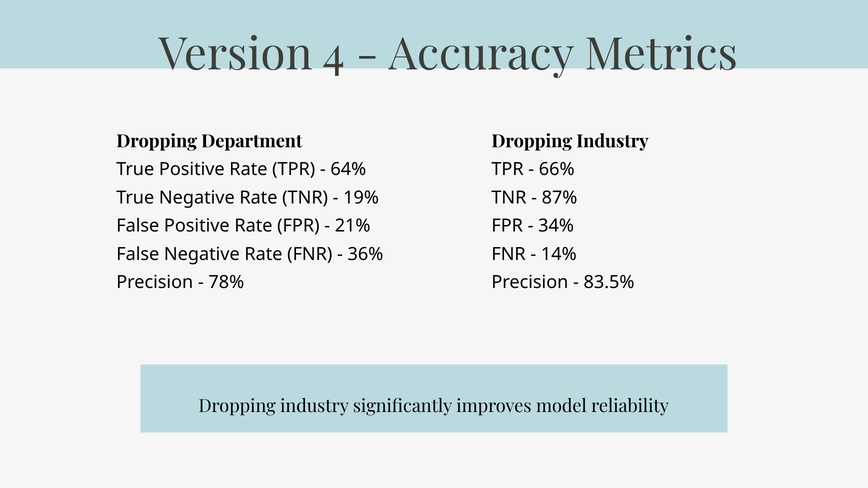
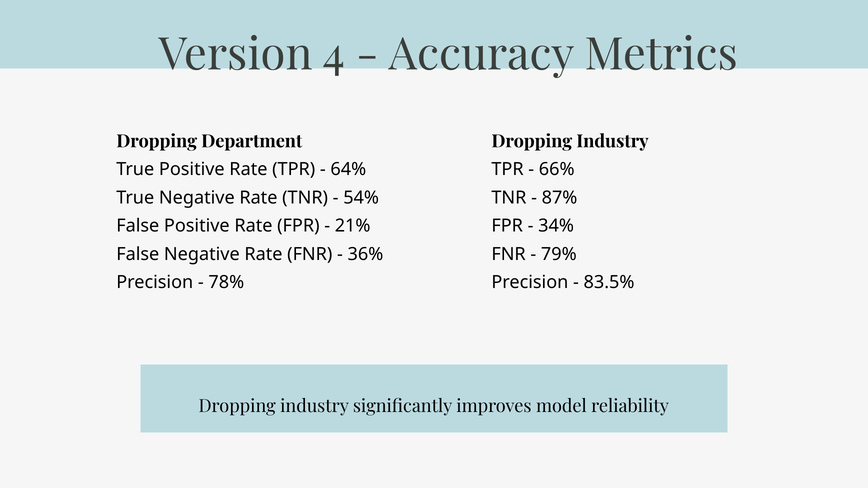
19%: 19% -> 54%
14%: 14% -> 79%
